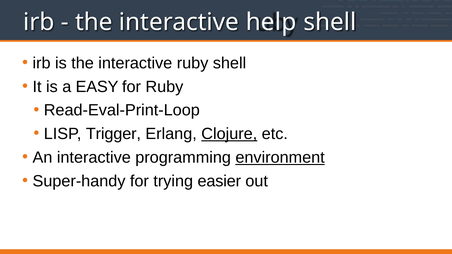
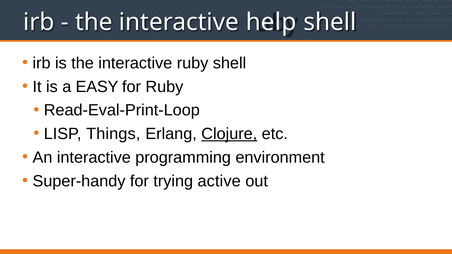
Trigger: Trigger -> Things
environment underline: present -> none
easier: easier -> active
